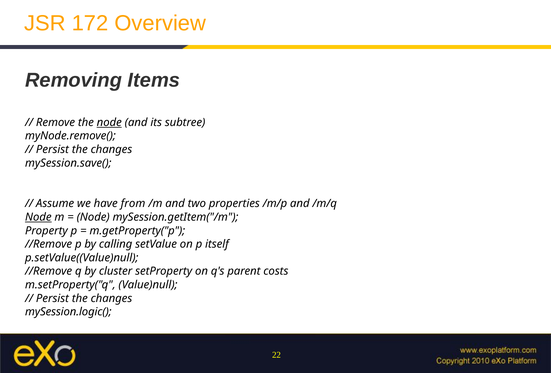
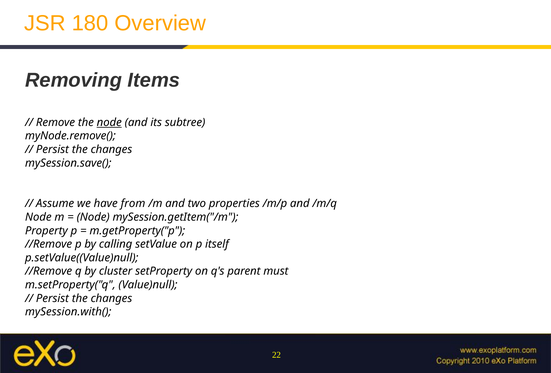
172: 172 -> 180
Node at (38, 217) underline: present -> none
costs: costs -> must
mySession.logic(: mySession.logic( -> mySession.with(
